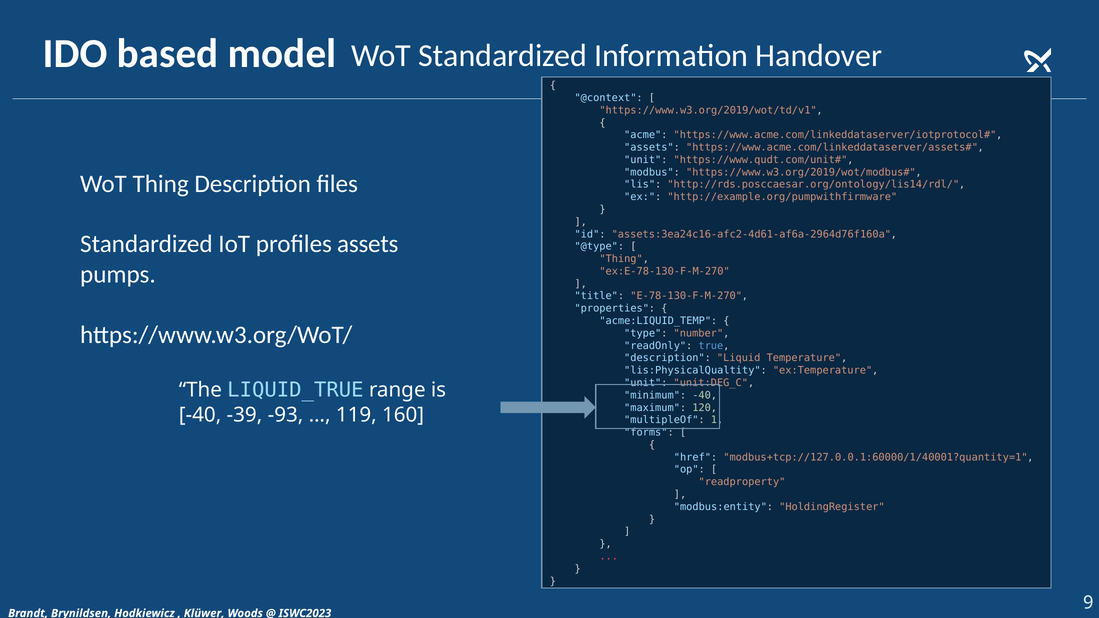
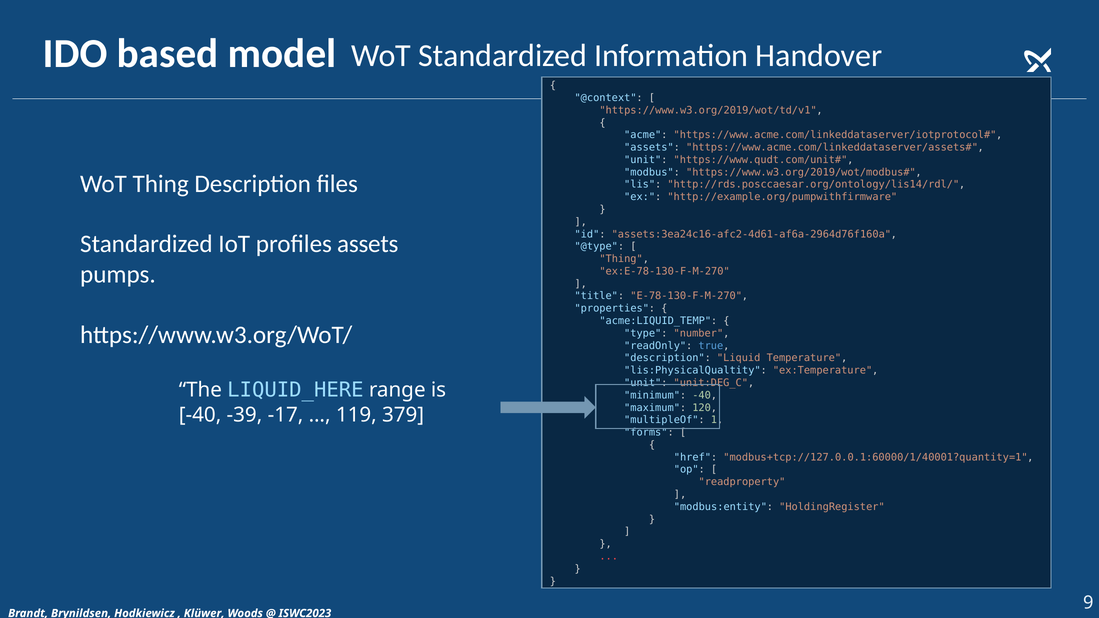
LIQUID_TRUE: LIQUID_TRUE -> LIQUID_HERE
-93: -93 -> -17
160: 160 -> 379
